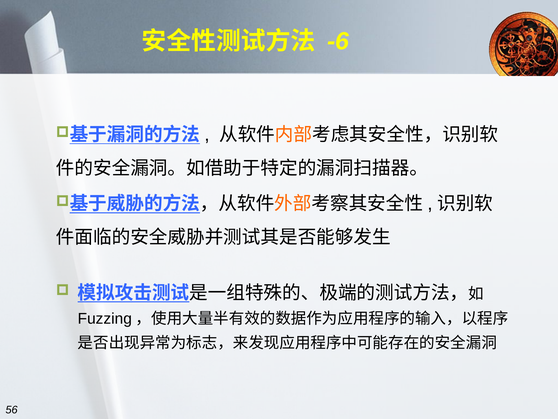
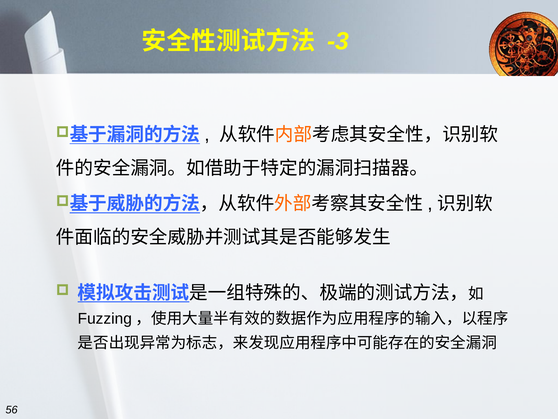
-6: -6 -> -3
